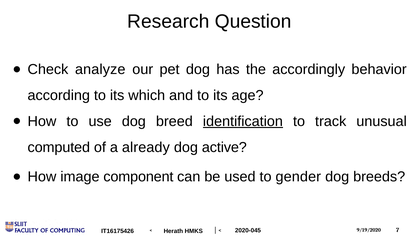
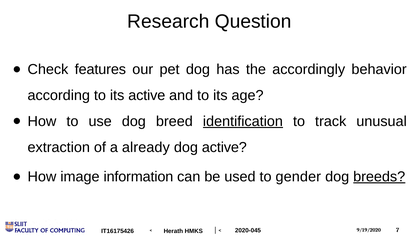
analyze: analyze -> features
its which: which -> active
computed: computed -> extraction
component: component -> information
breeds underline: none -> present
